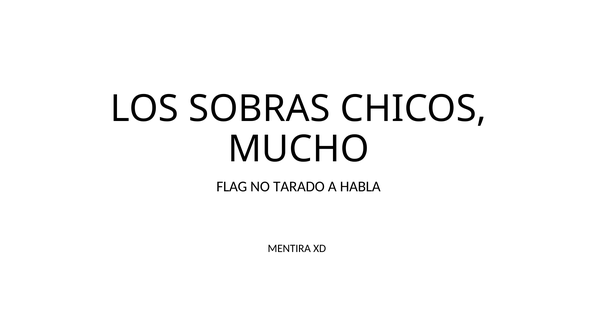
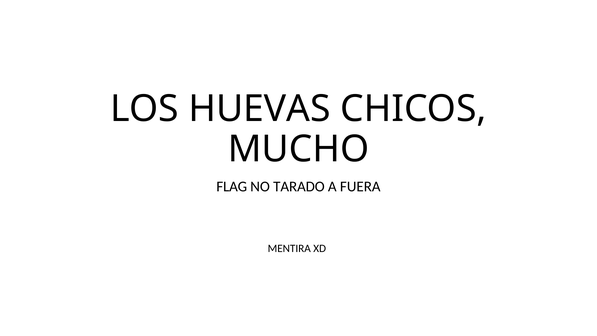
SOBRAS: SOBRAS -> HUEVAS
HABLA: HABLA -> FUERA
